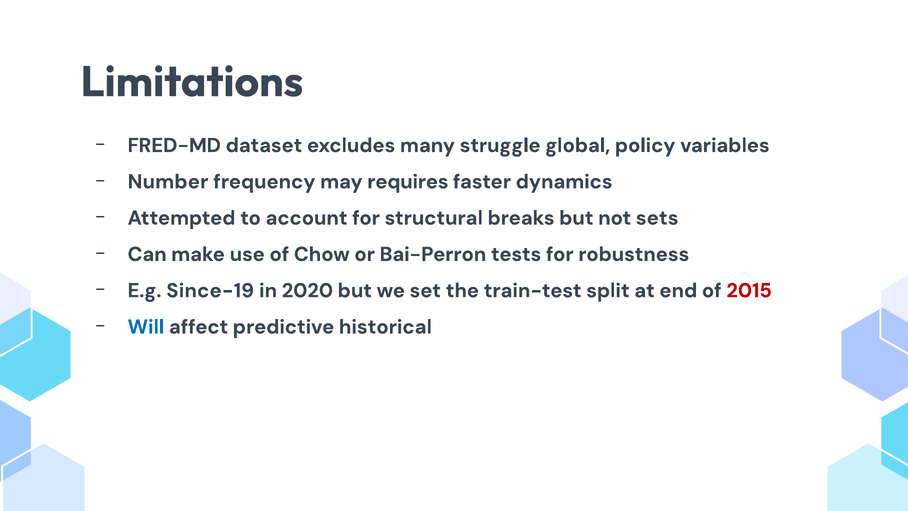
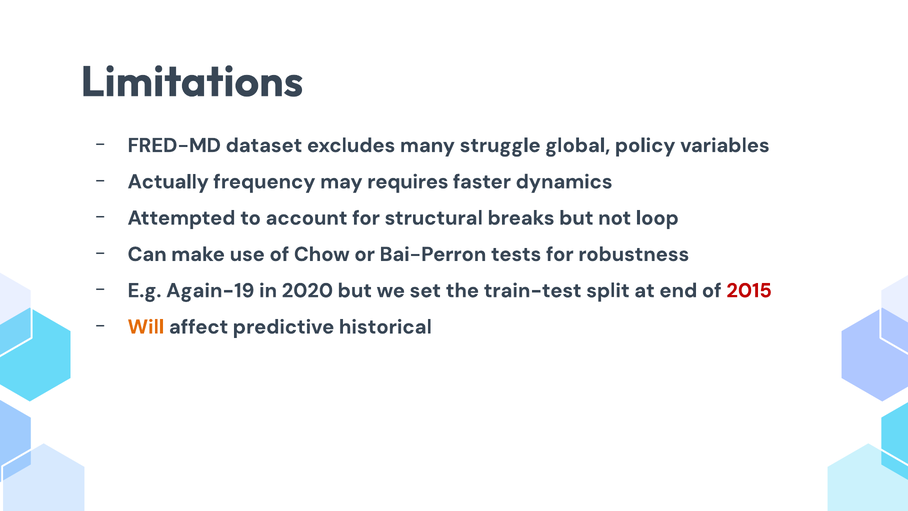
Number: Number -> Actually
sets: sets -> loop
Since-19: Since-19 -> Again-19
Will colour: blue -> orange
